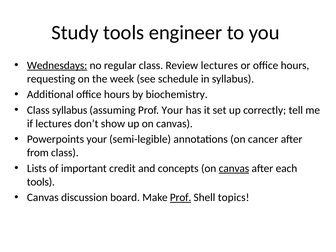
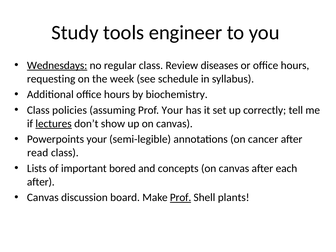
Review lectures: lectures -> diseases
Class syllabus: syllabus -> policies
lectures at (54, 124) underline: none -> present
from: from -> read
credit: credit -> bored
canvas at (234, 168) underline: present -> none
tools at (41, 182): tools -> after
topics: topics -> plants
